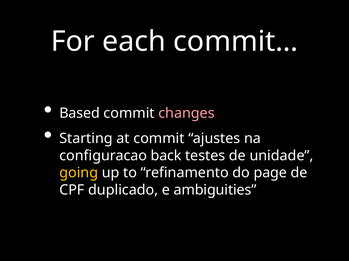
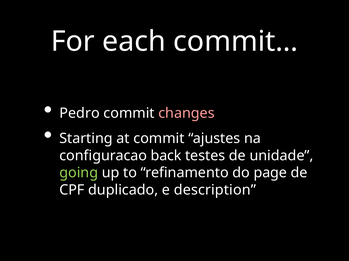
Based: Based -> Pedro
going colour: yellow -> light green
ambiguities: ambiguities -> description
